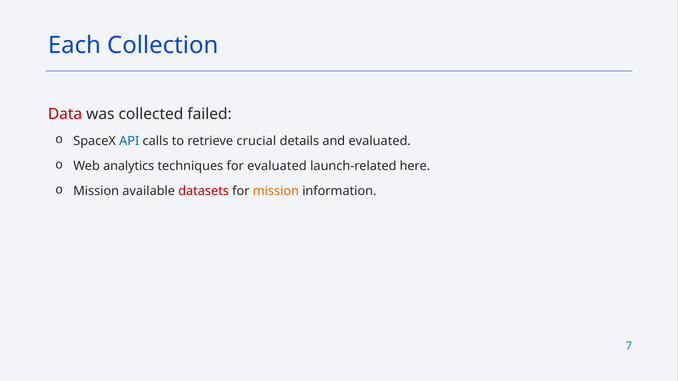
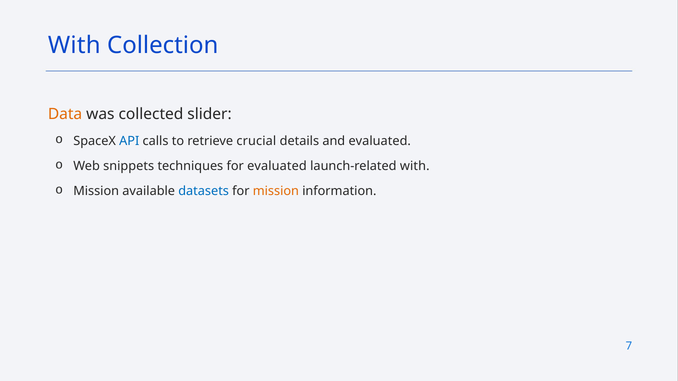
Each at (74, 45): Each -> With
Data colour: red -> orange
failed: failed -> slider
analytics: analytics -> snippets
launch-related here: here -> with
datasets colour: red -> blue
